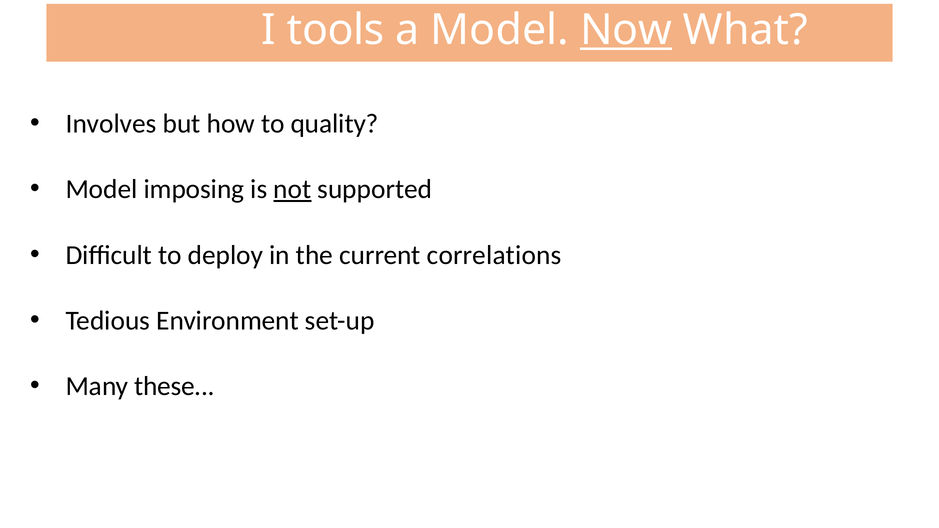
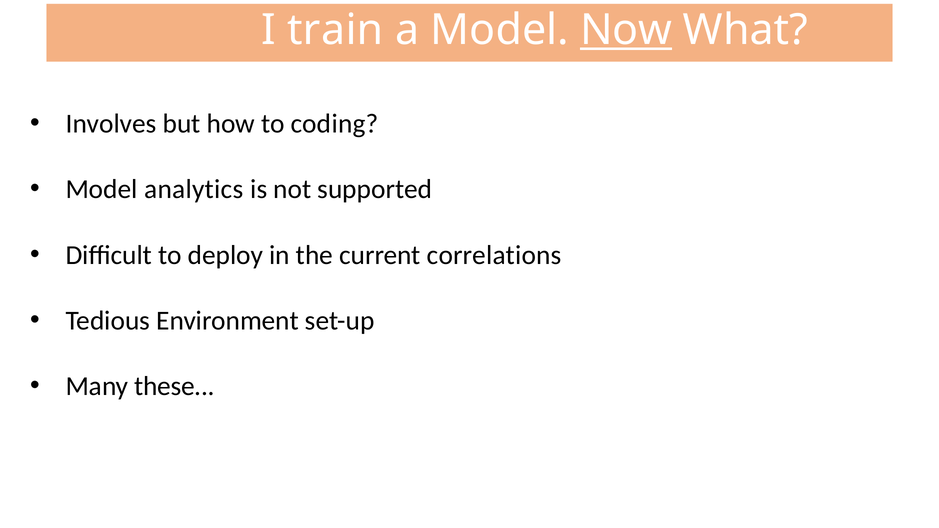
tools: tools -> train
quality: quality -> coding
imposing: imposing -> analytics
not underline: present -> none
